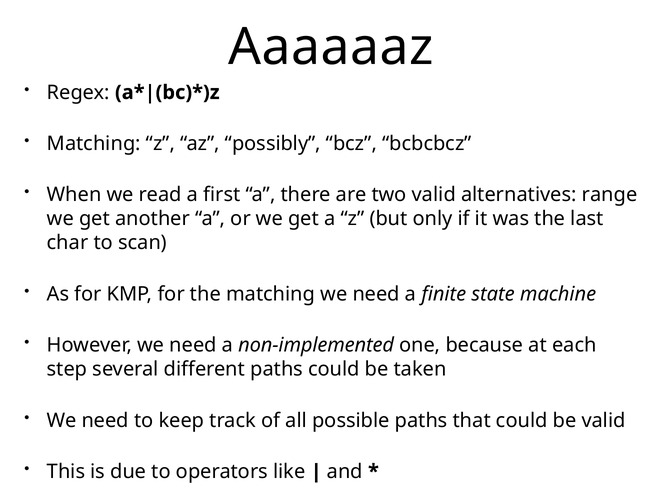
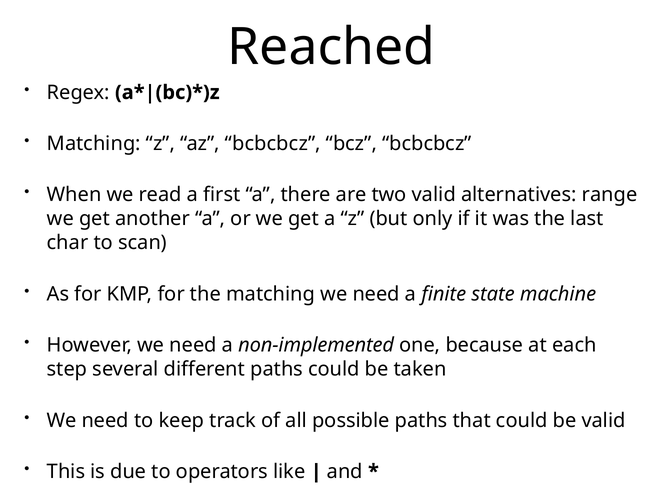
Aaaaaaz: Aaaaaaz -> Reached
az possibly: possibly -> bcbcbcz
